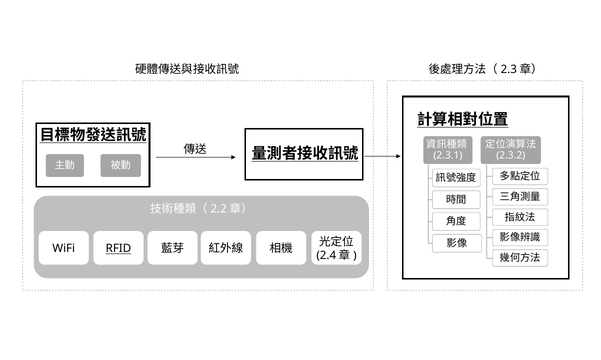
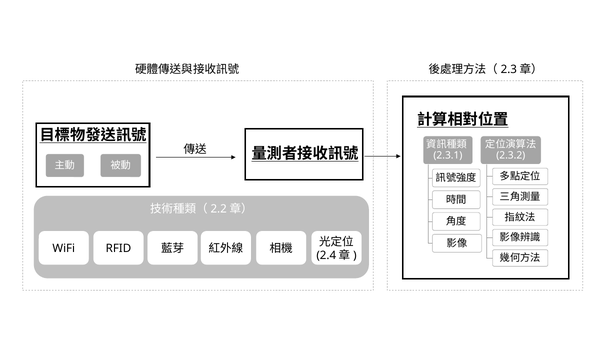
RFID underline: present -> none
